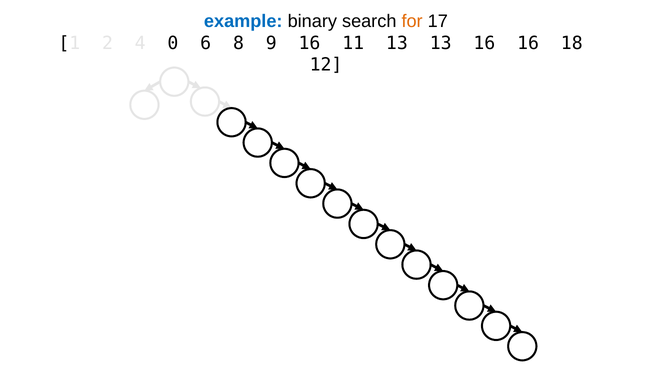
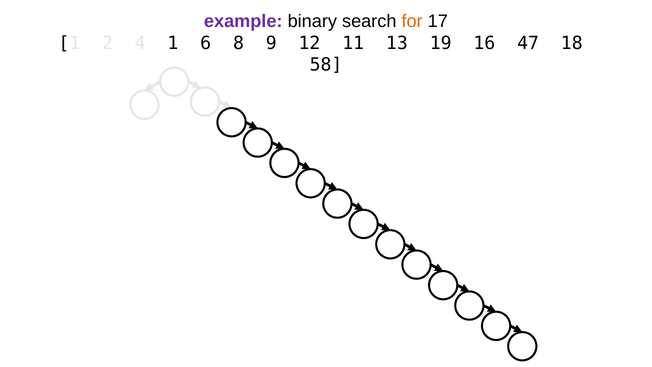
example colour: blue -> purple
2 4 0: 0 -> 1
9 16: 16 -> 12
13 13: 13 -> 19
16 16: 16 -> 47
12: 12 -> 58
